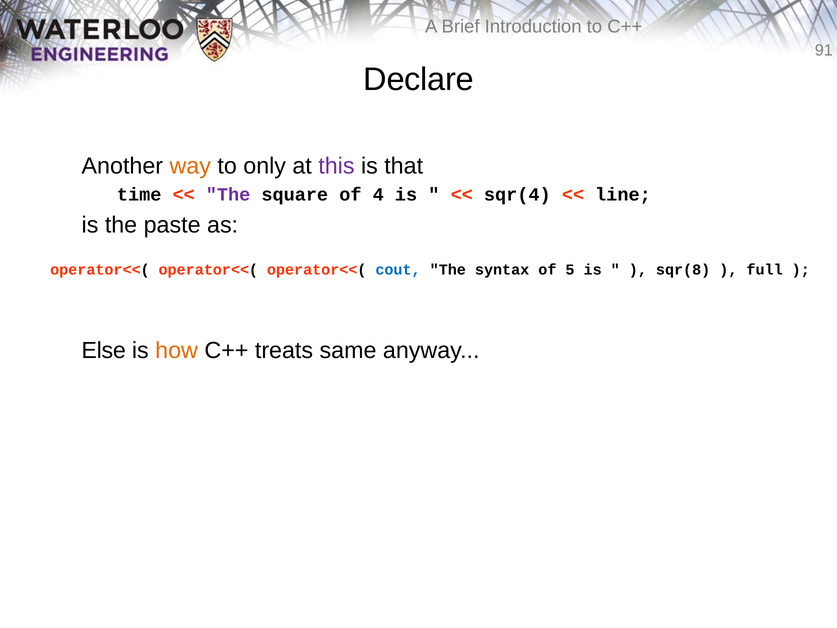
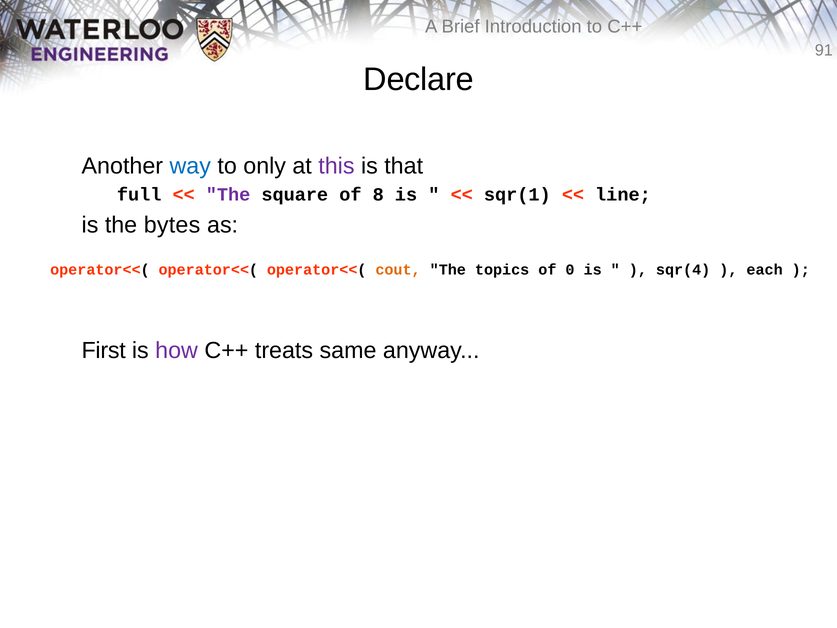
way colour: orange -> blue
time: time -> full
4: 4 -> 8
sqr(4: sqr(4 -> sqr(1
paste: paste -> bytes
cout colour: blue -> orange
syntax: syntax -> topics
5: 5 -> 0
sqr(8: sqr(8 -> sqr(4
full: full -> each
Else: Else -> First
how colour: orange -> purple
